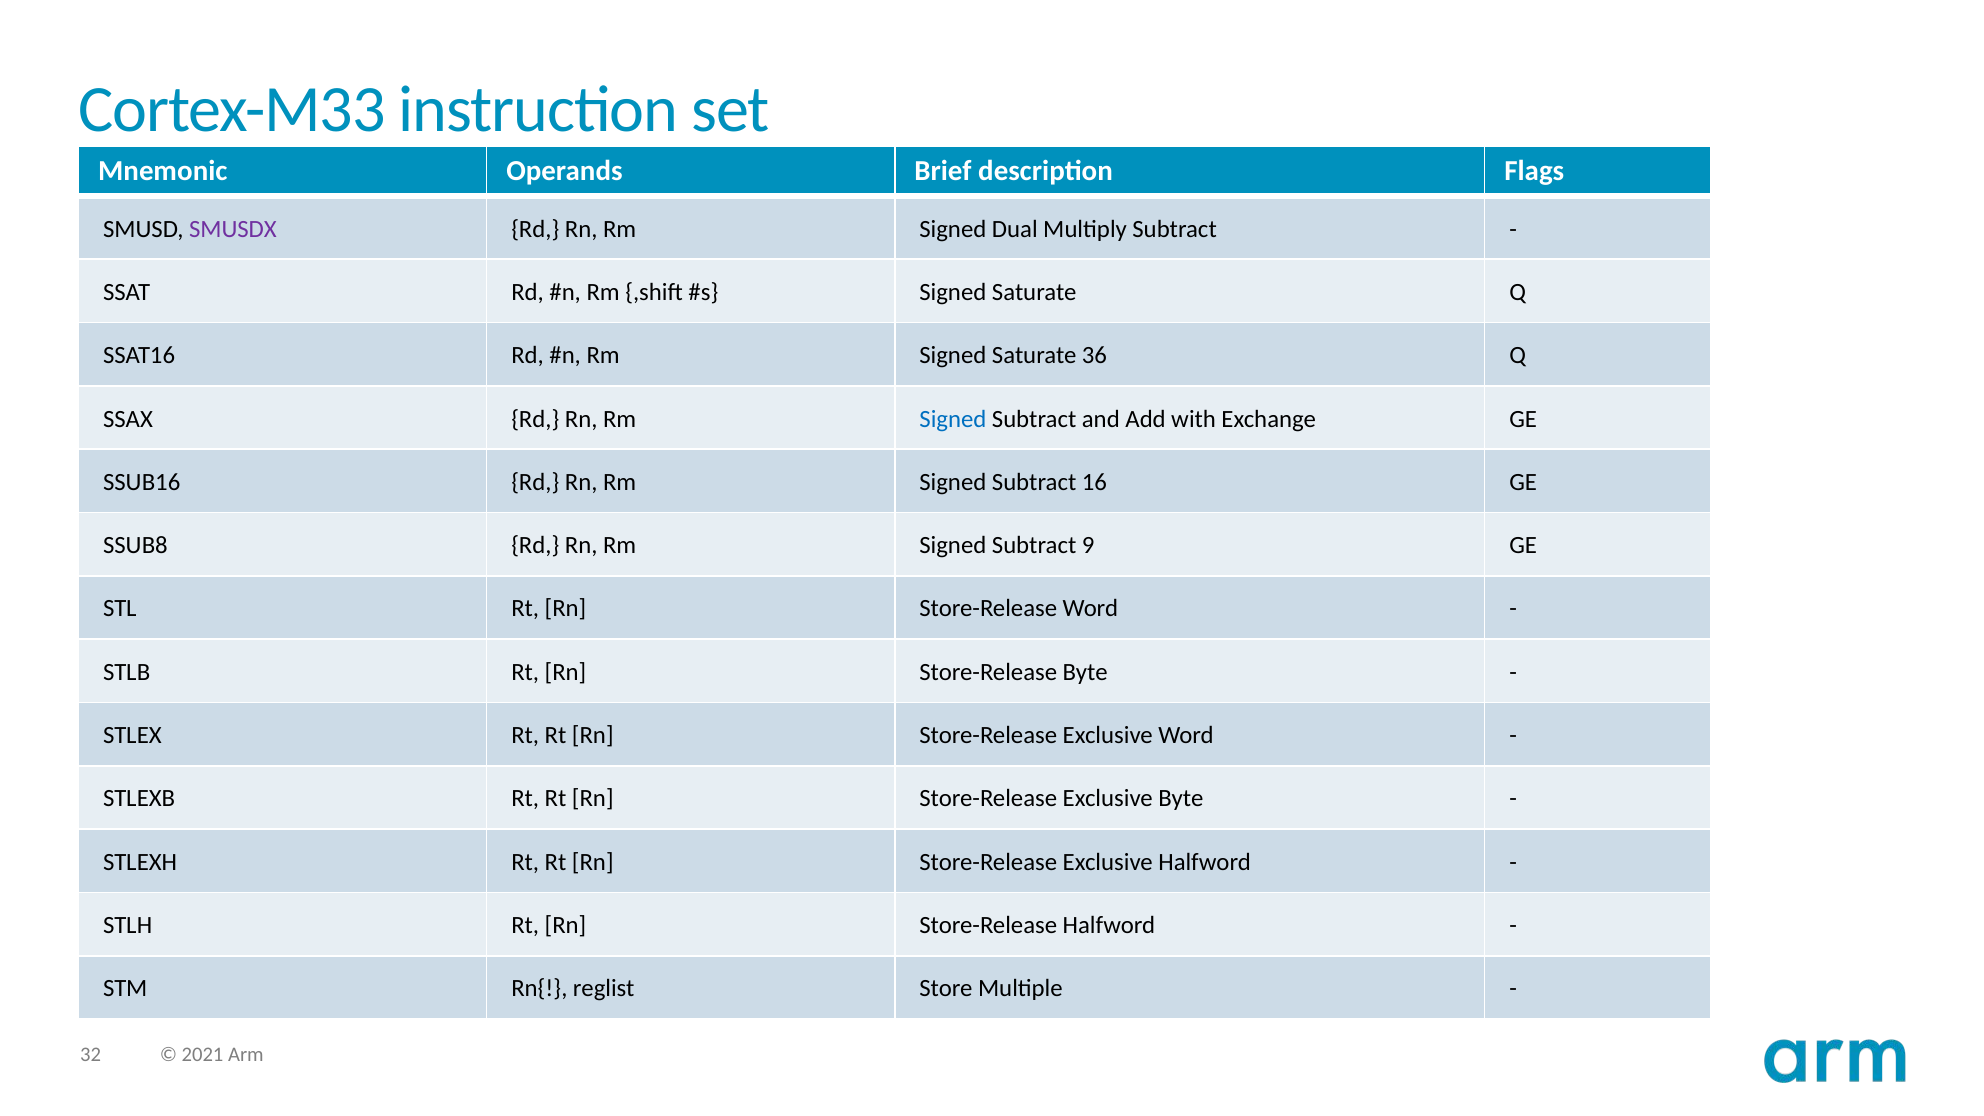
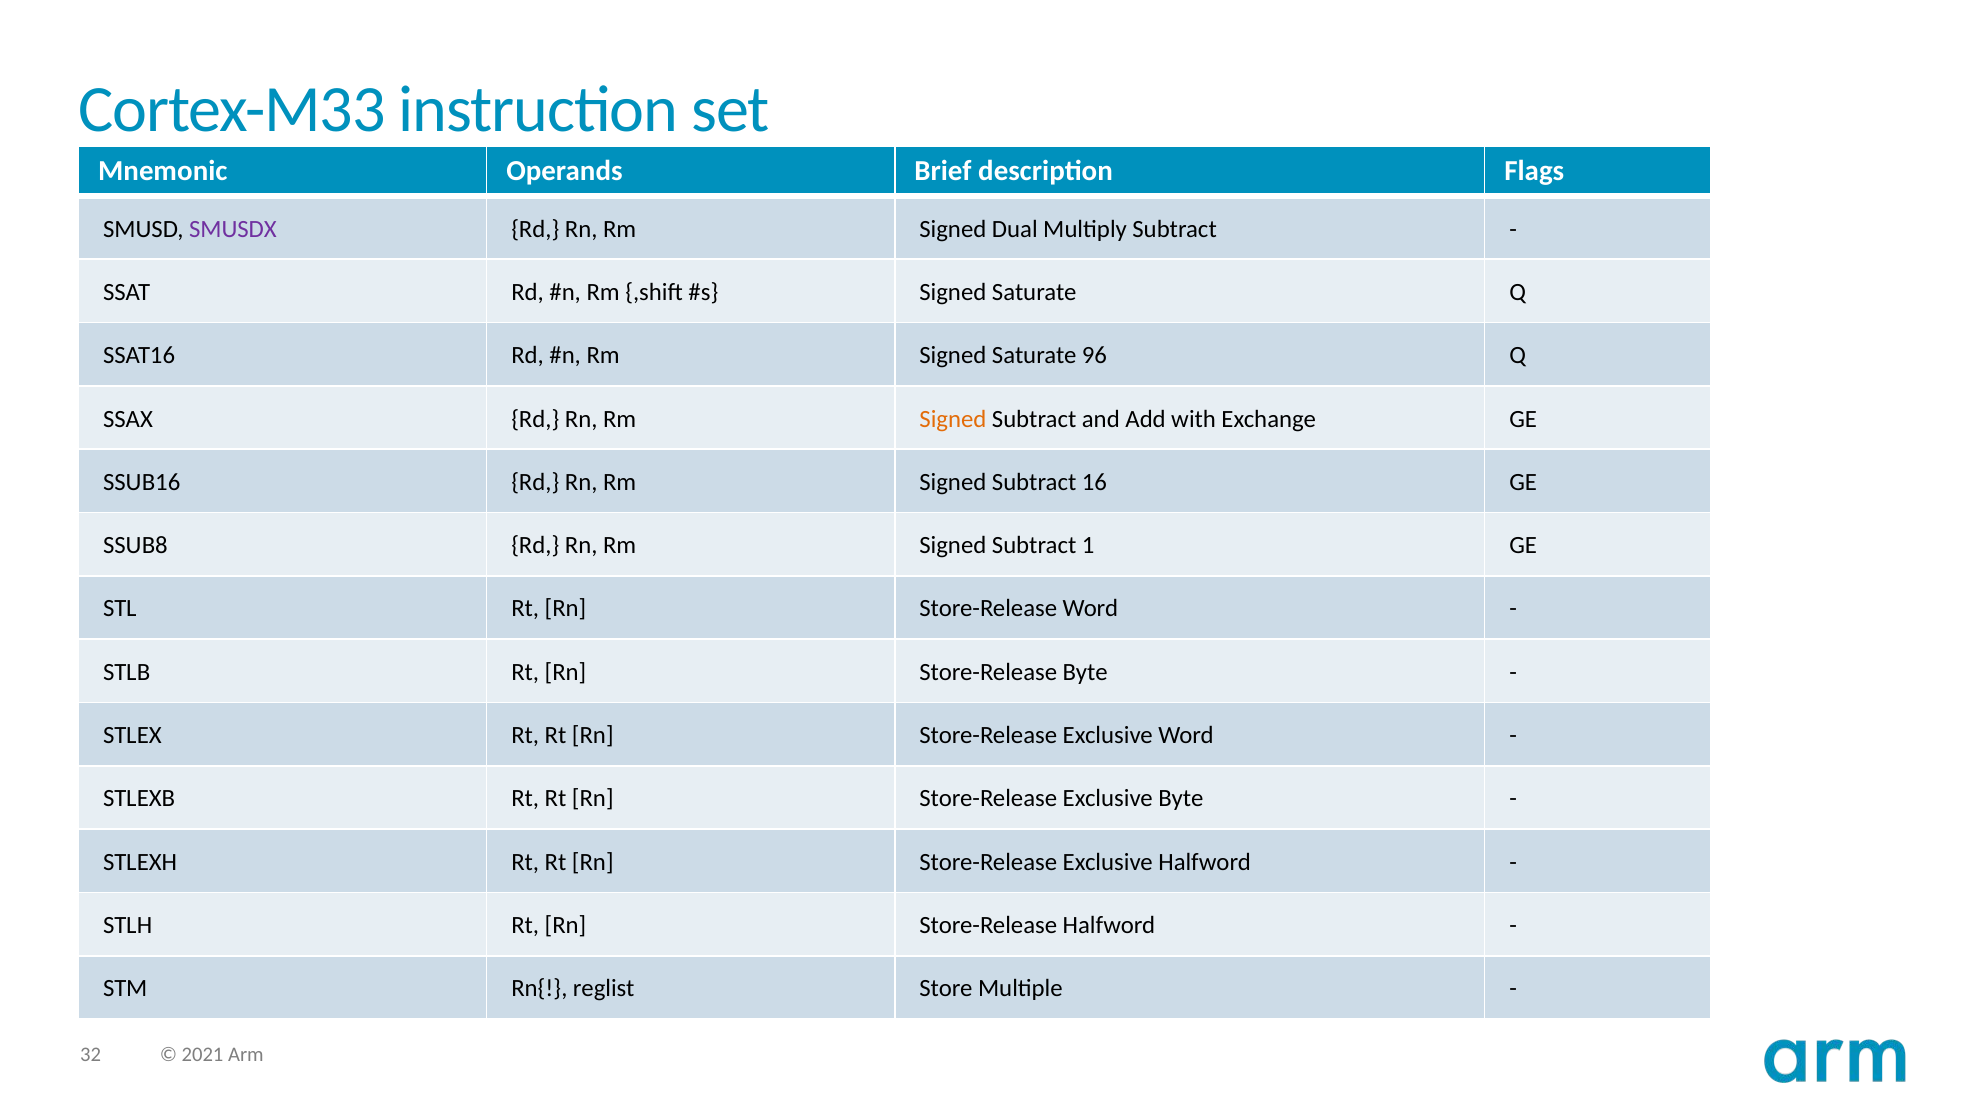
36: 36 -> 96
Signed at (953, 419) colour: blue -> orange
9: 9 -> 1
